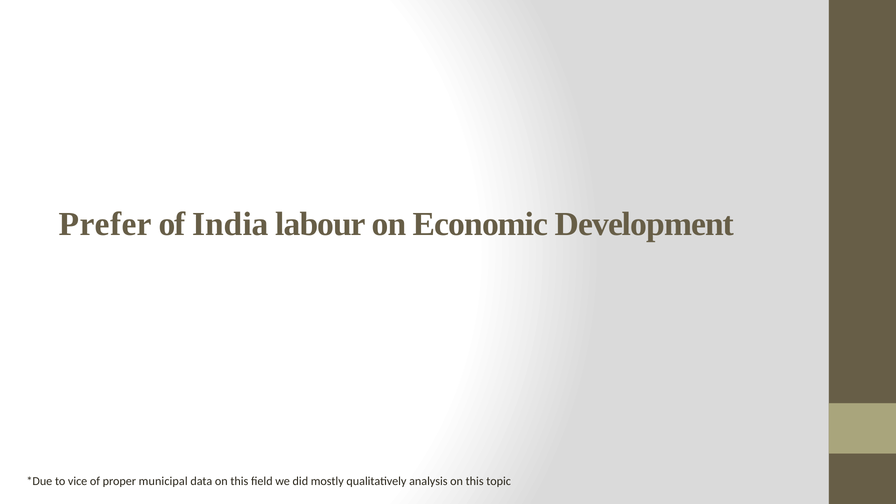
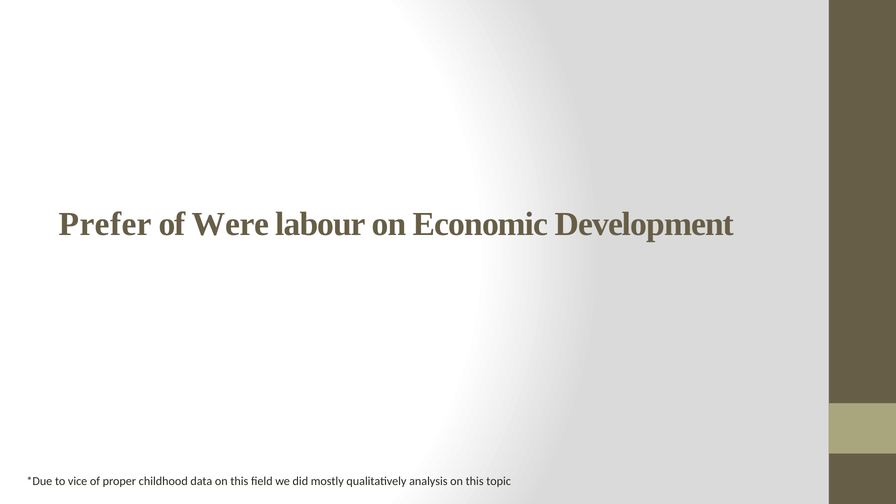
India: India -> Were
municipal: municipal -> childhood
